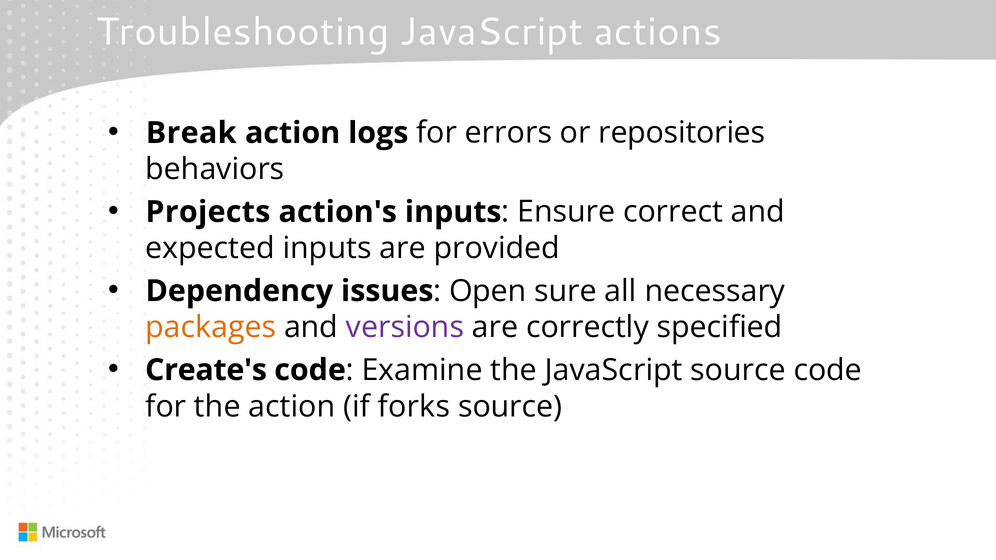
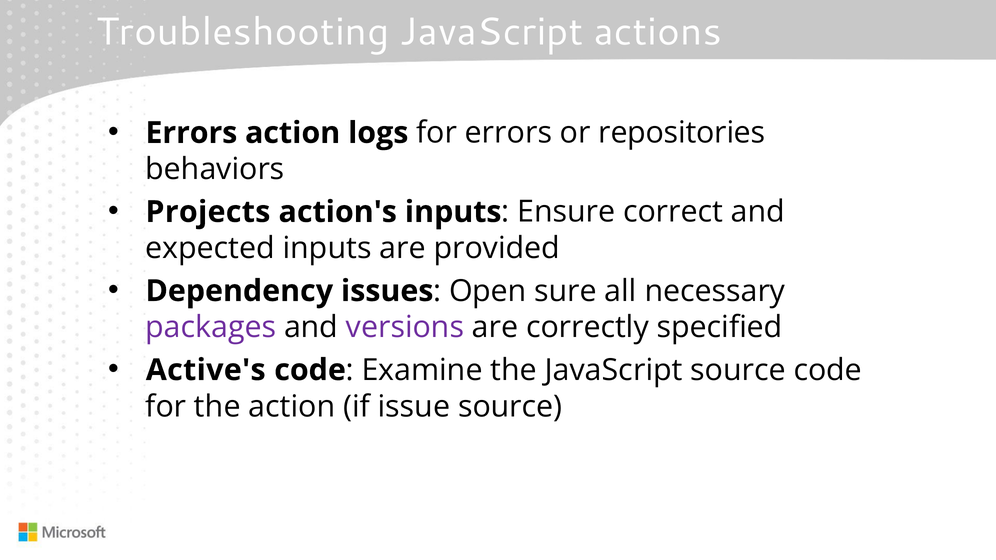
Break at (191, 133): Break -> Errors
packages colour: orange -> purple
Create's: Create's -> Active's
forks: forks -> issue
